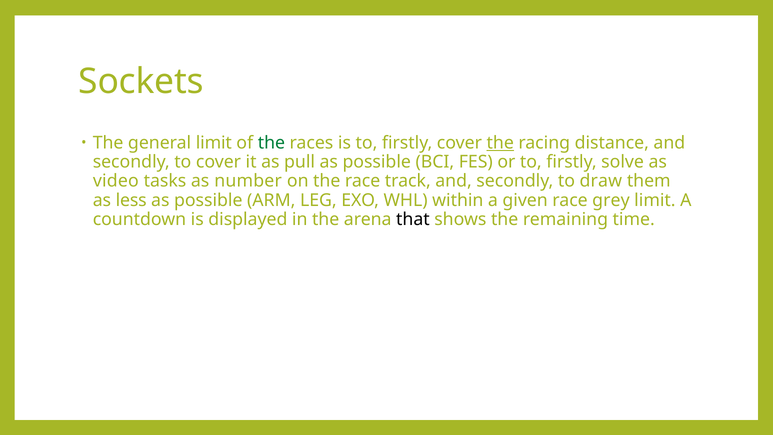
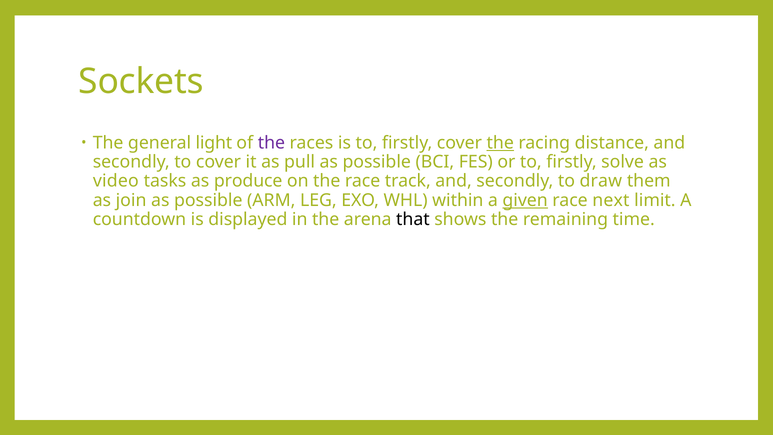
general limit: limit -> light
the at (271, 143) colour: green -> purple
number: number -> produce
less: less -> join
given underline: none -> present
grey: grey -> next
